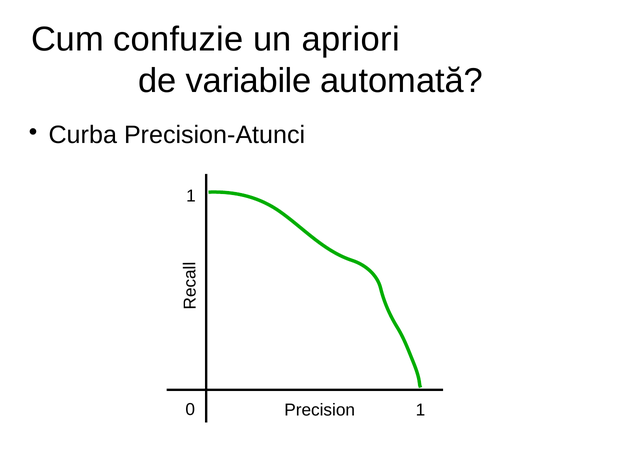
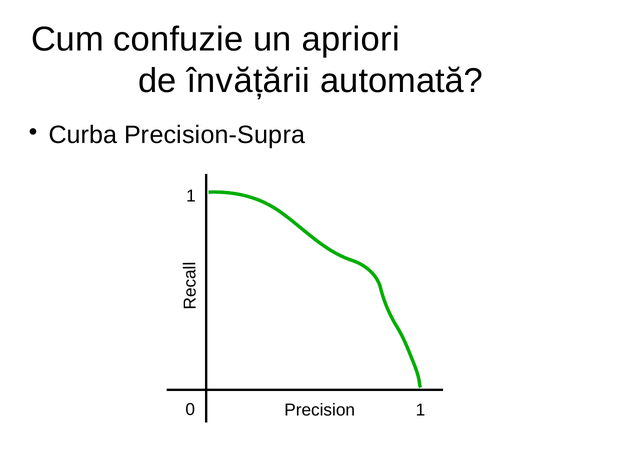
variabile: variabile -> învățării
Precision-Atunci: Precision-Atunci -> Precision-Supra
